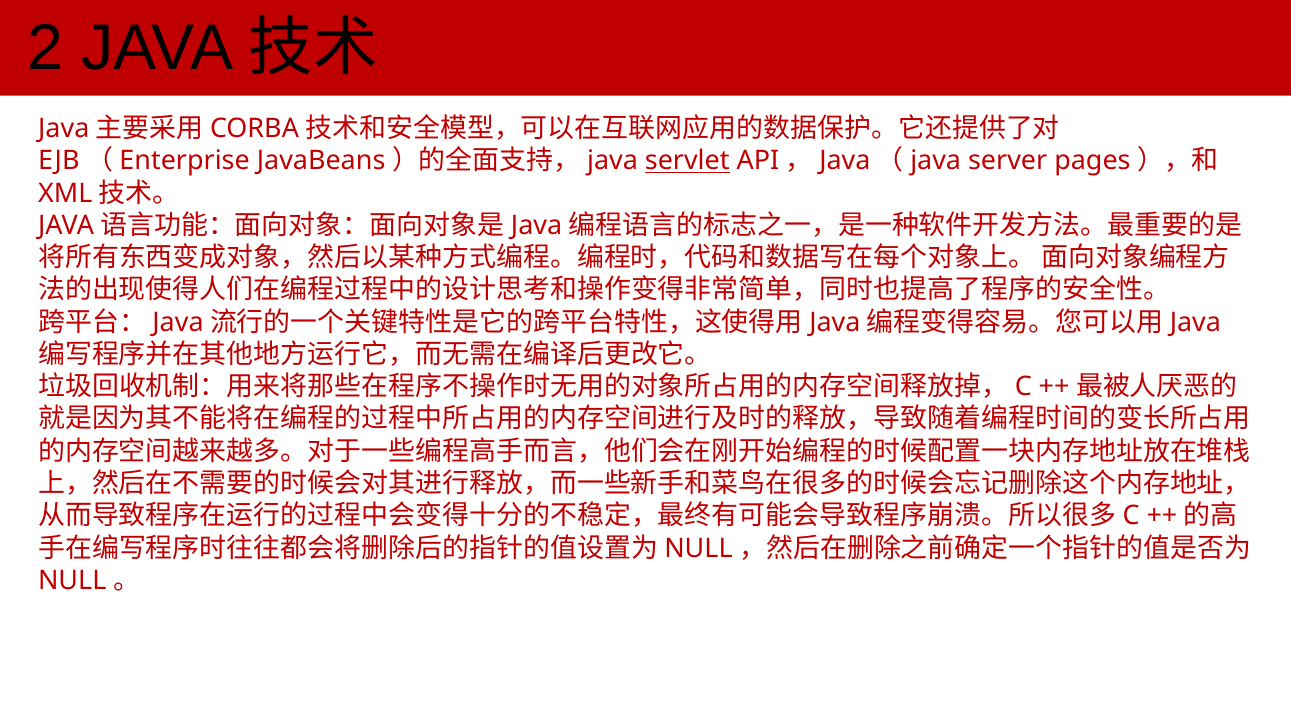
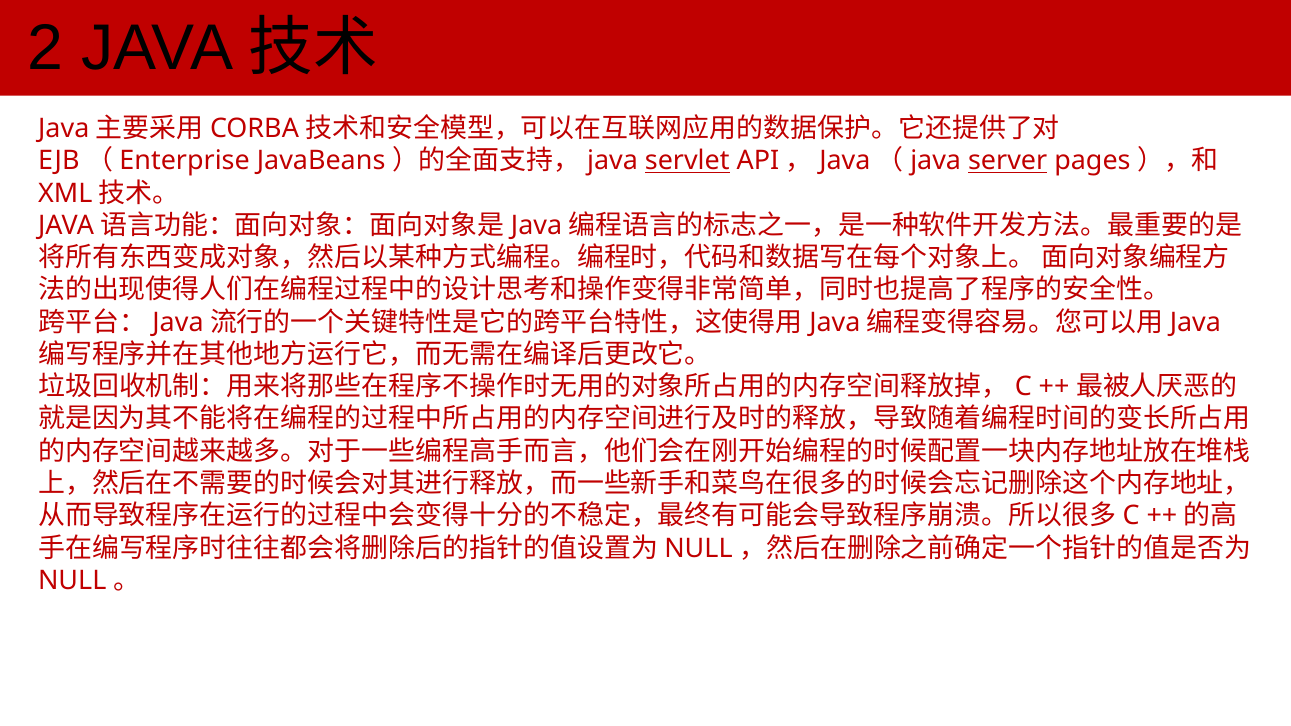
server underline: none -> present
